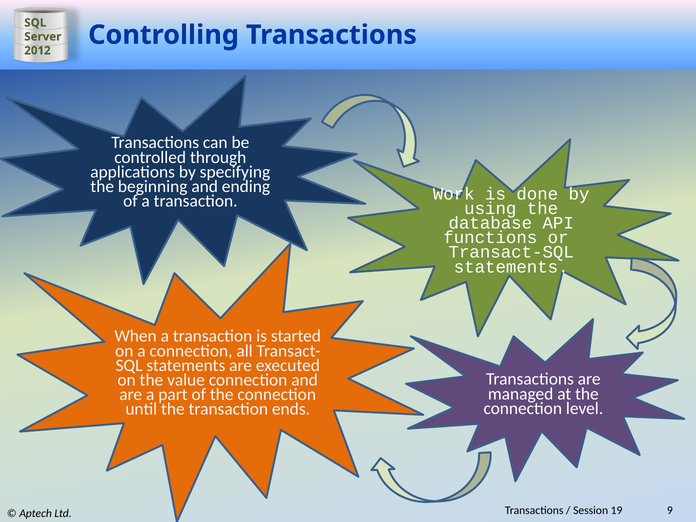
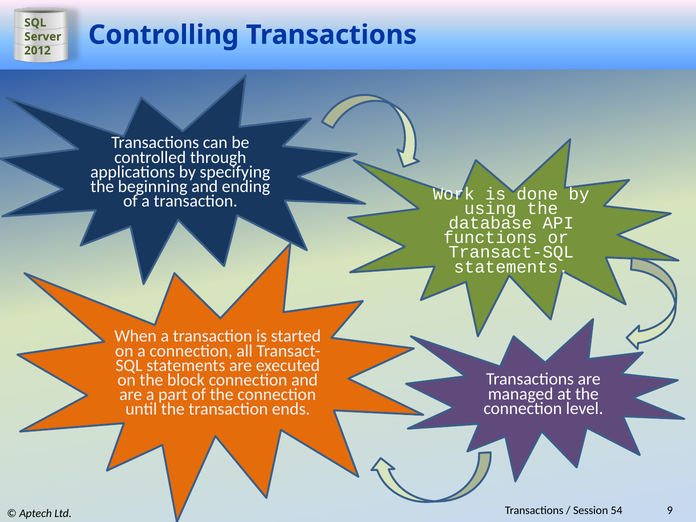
value: value -> block
19: 19 -> 54
